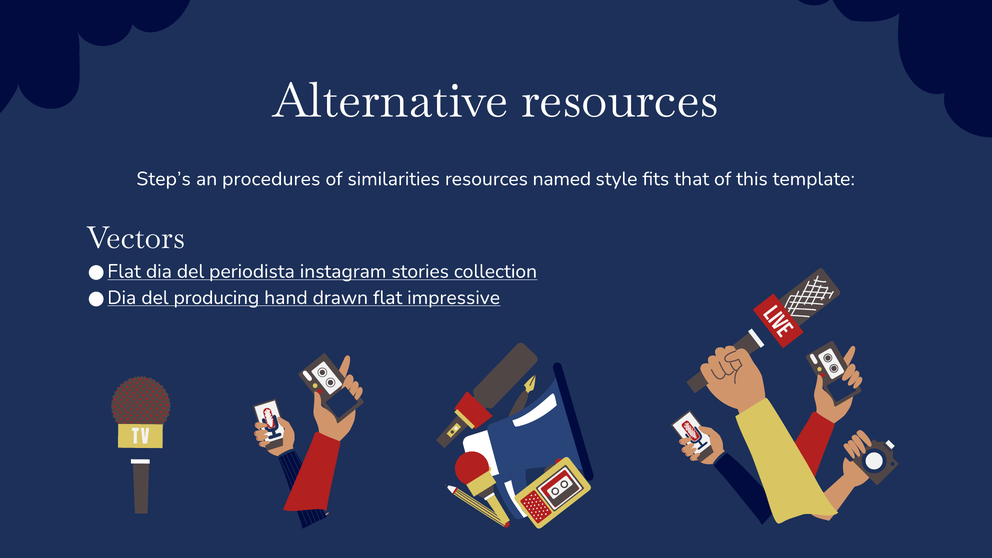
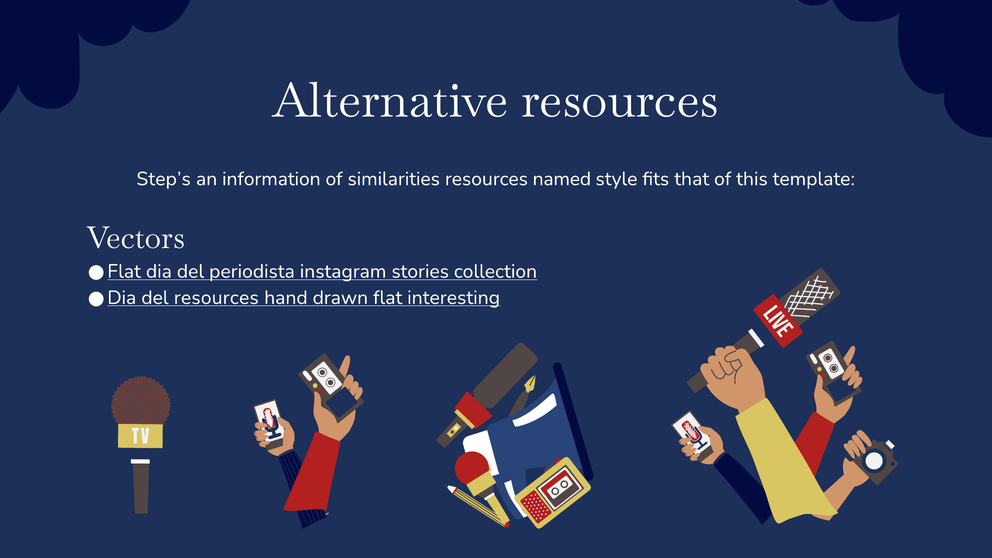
procedures: procedures -> information
del producing: producing -> resources
impressive: impressive -> interesting
